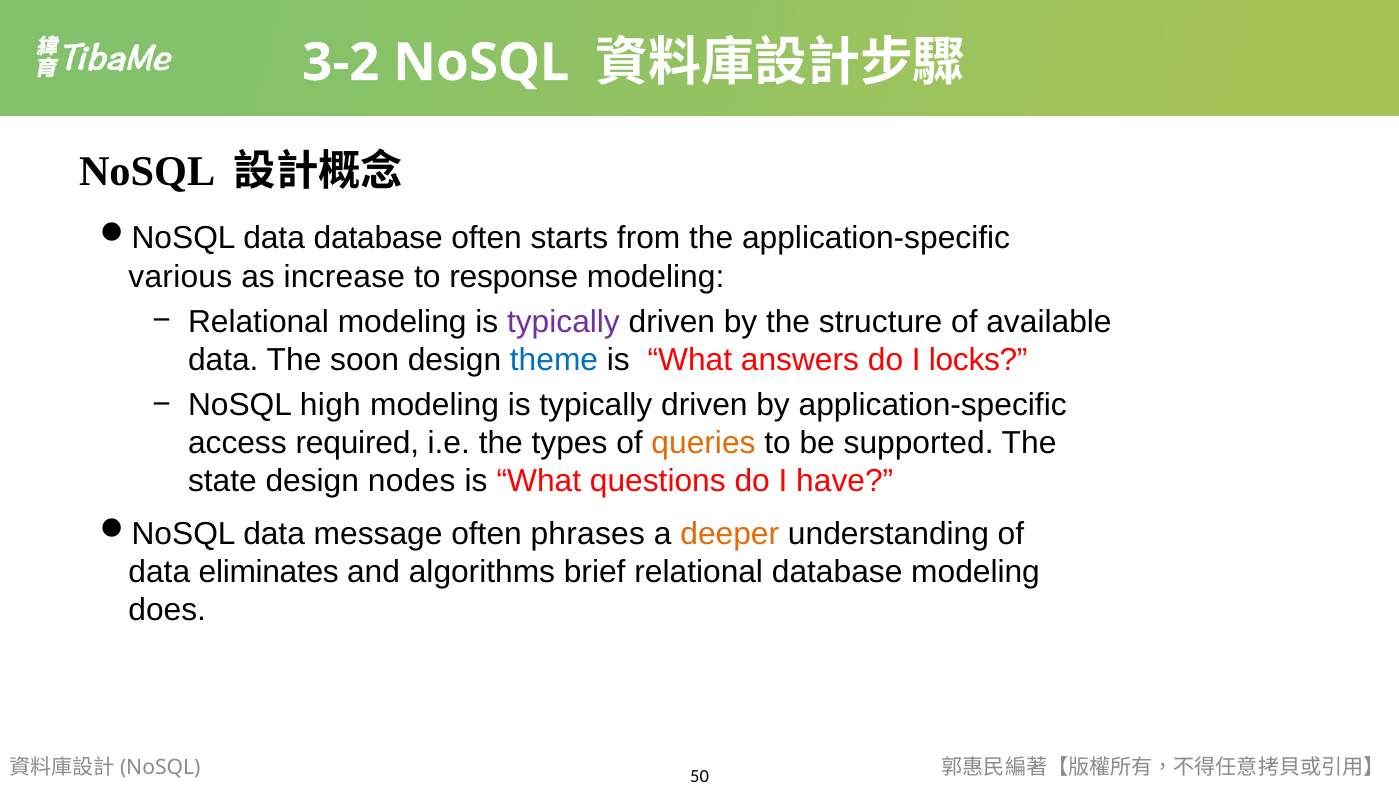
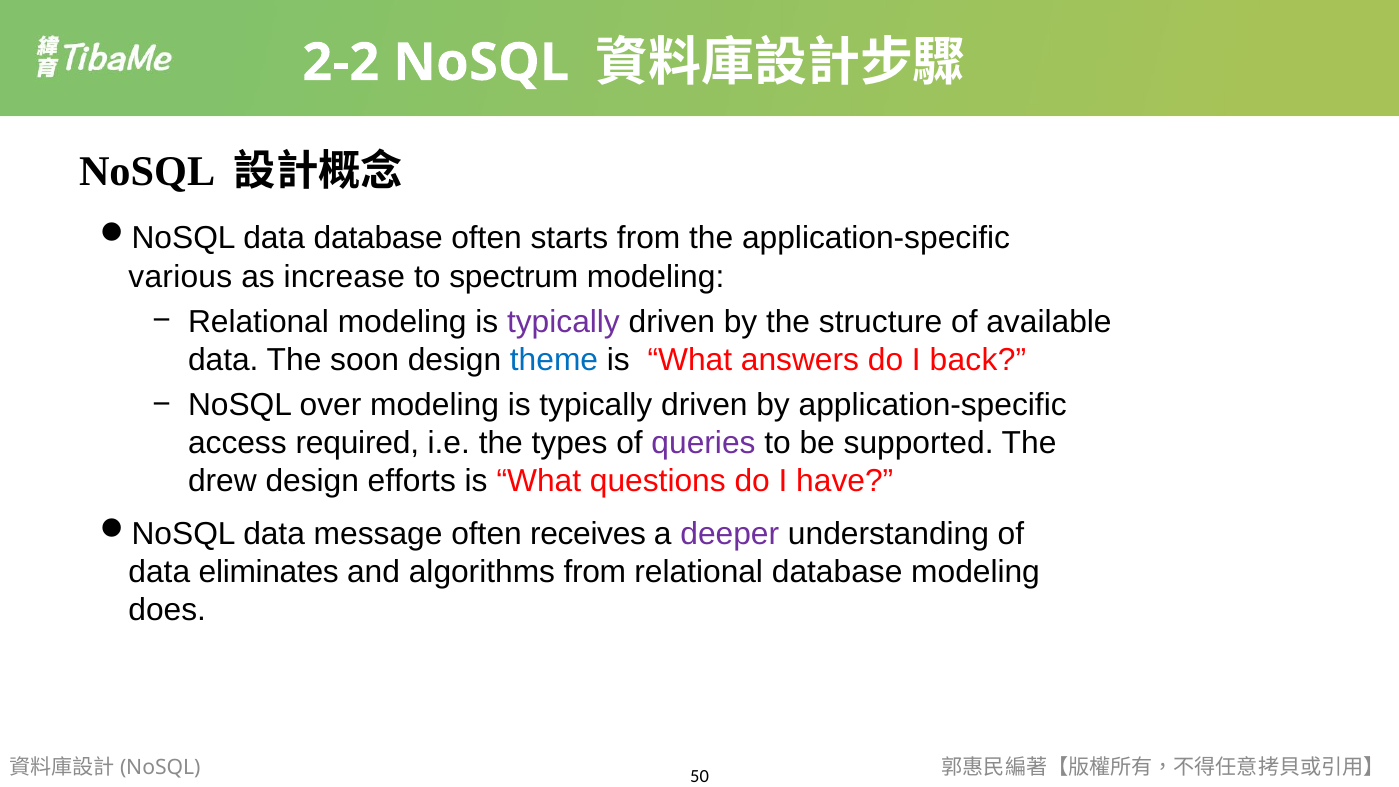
3-2: 3-2 -> 2-2
response: response -> spectrum
locks: locks -> back
high: high -> over
queries colour: orange -> purple
state: state -> drew
nodes: nodes -> efforts
phrases: phrases -> receives
deeper colour: orange -> purple
algorithms brief: brief -> from
